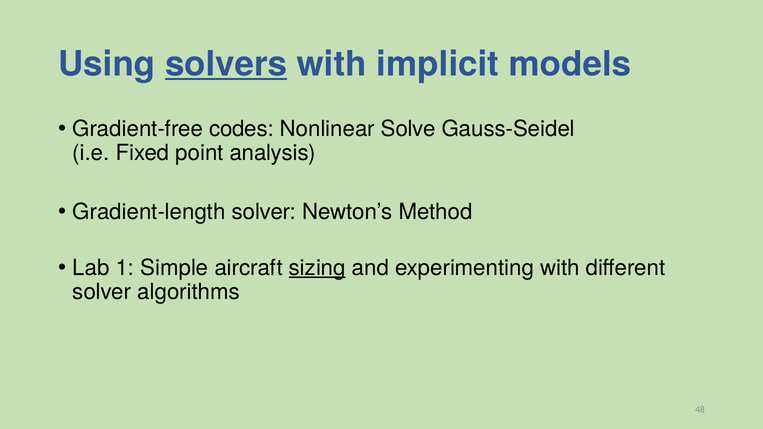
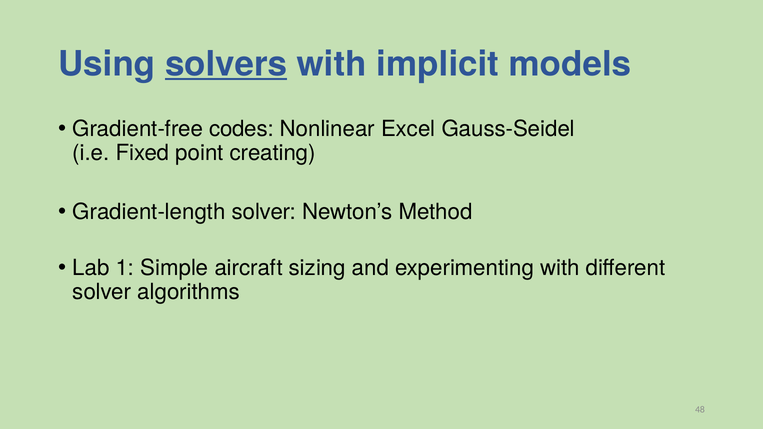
Solve: Solve -> Excel
analysis: analysis -> creating
sizing underline: present -> none
